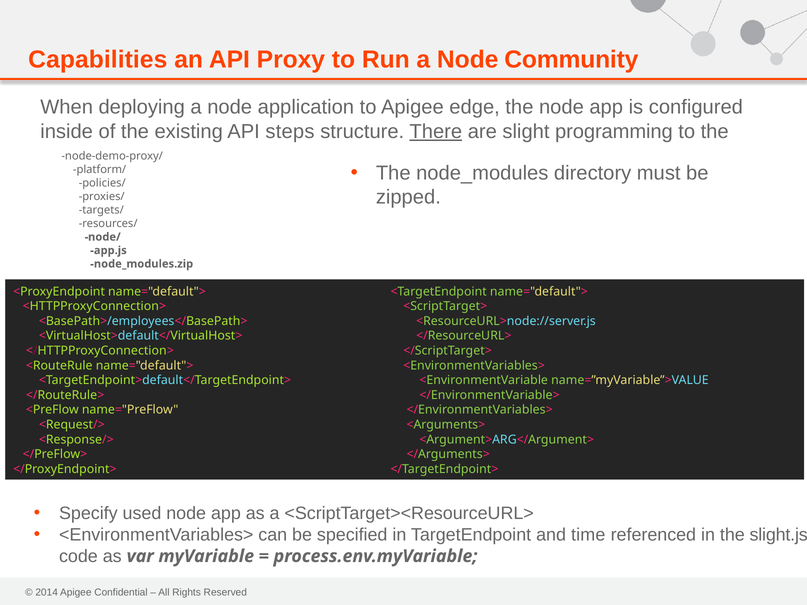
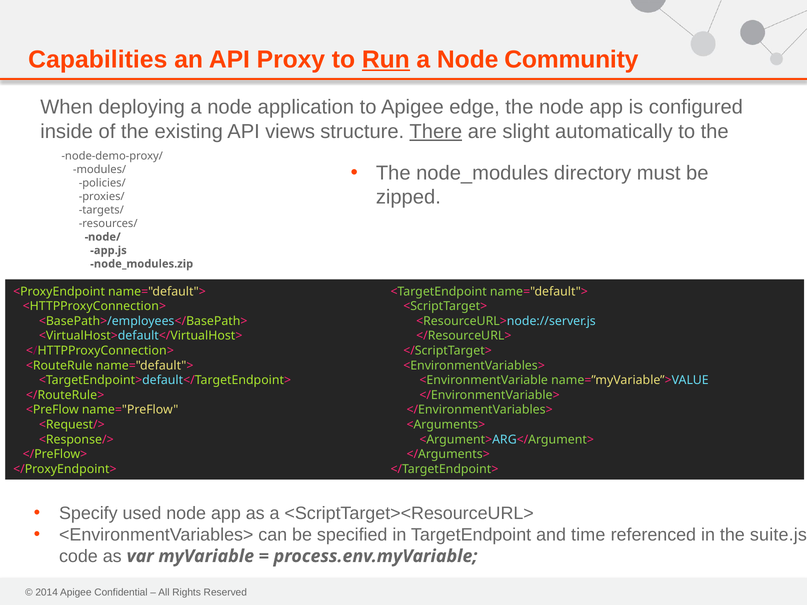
Run underline: none -> present
steps: steps -> views
programming: programming -> automatically
platform/: platform/ -> modules/
slight.js: slight.js -> suite.js
